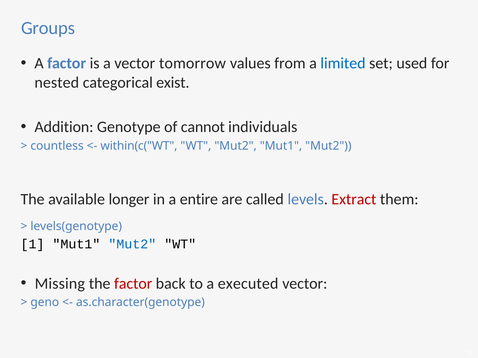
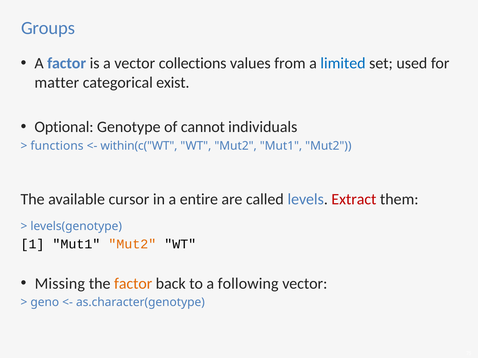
tomorrow: tomorrow -> collections
nested: nested -> matter
Addition: Addition -> Optional
countless: countless -> functions
longer: longer -> cursor
Mut2 at (132, 244) colour: blue -> orange
factor at (133, 284) colour: red -> orange
executed: executed -> following
